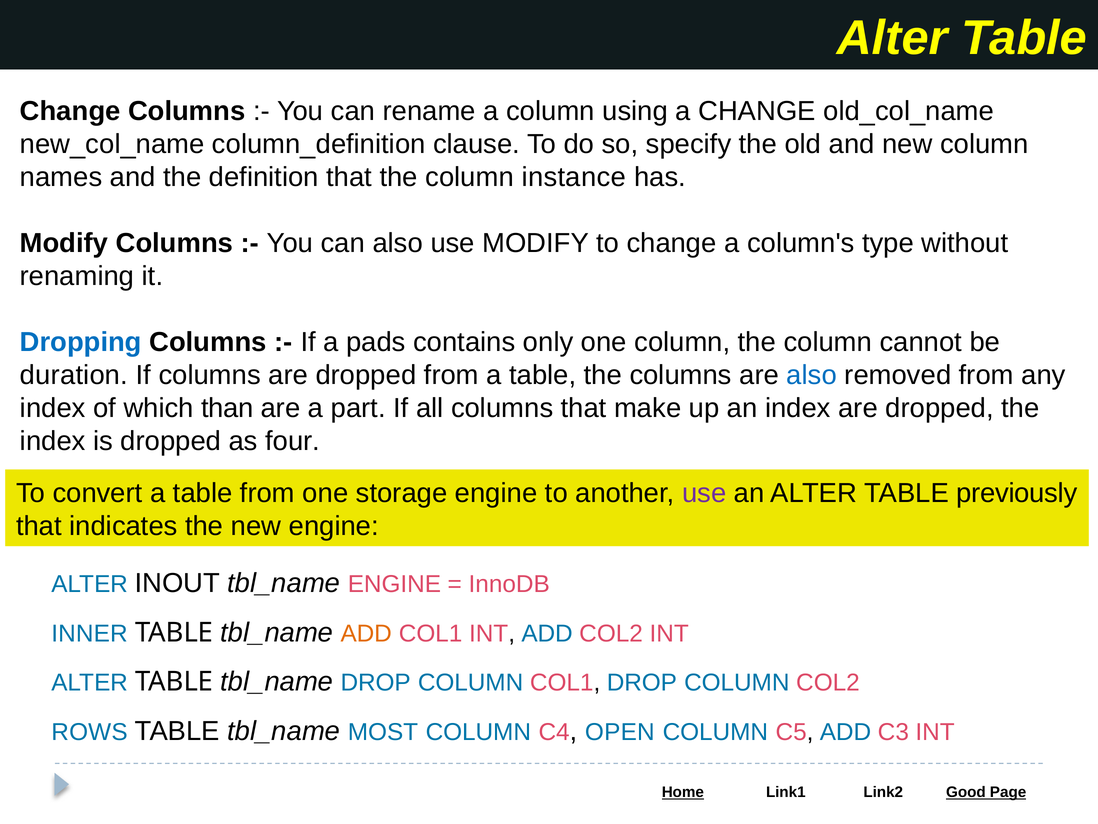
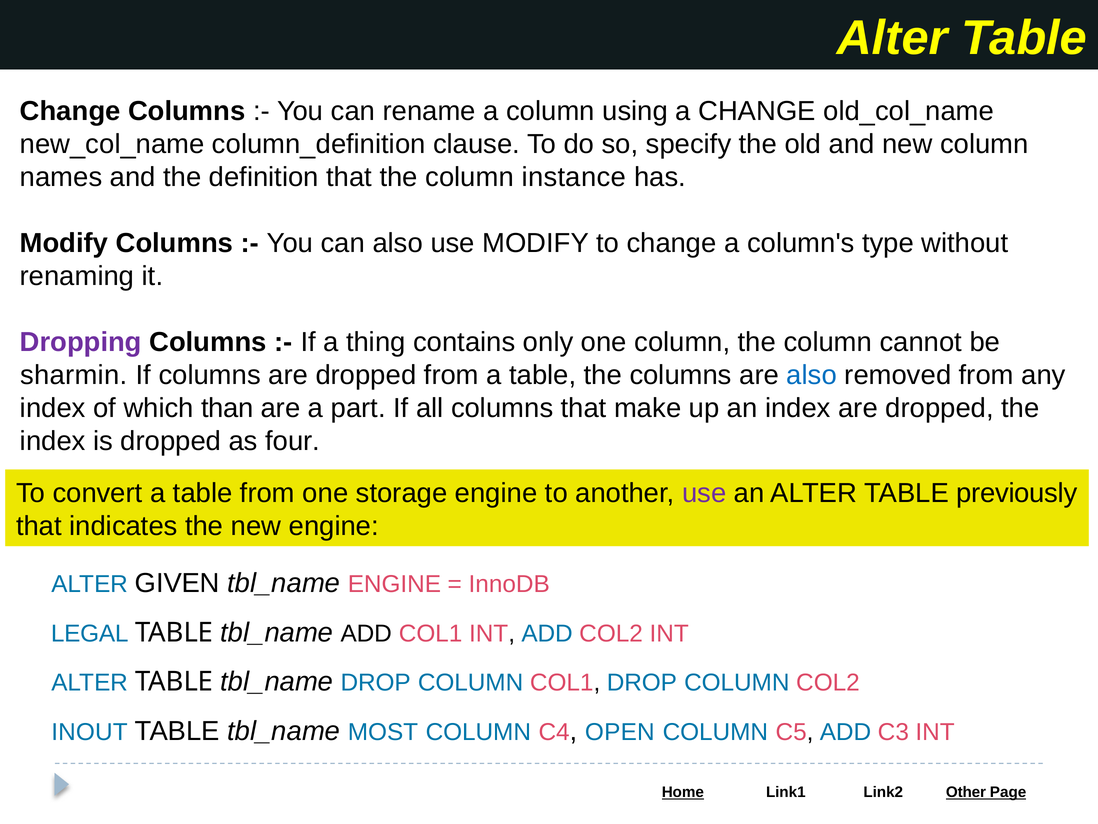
Dropping colour: blue -> purple
pads: pads -> thing
duration: duration -> sharmin
INOUT: INOUT -> GIVEN
INNER: INNER -> LEGAL
ADD at (366, 633) colour: orange -> black
ROWS: ROWS -> INOUT
Good: Good -> Other
